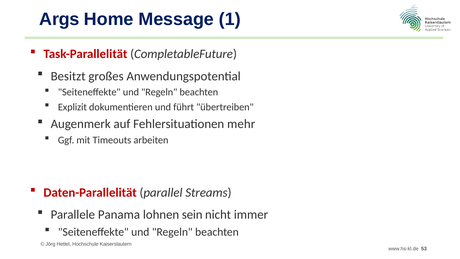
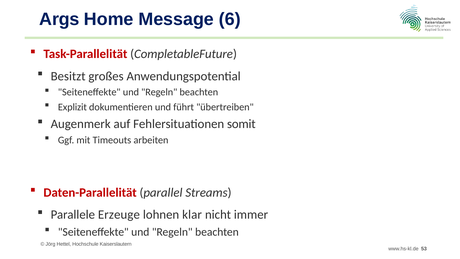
1: 1 -> 6
mehr: mehr -> somit
Panama: Panama -> Erzeuge
sein: sein -> klar
